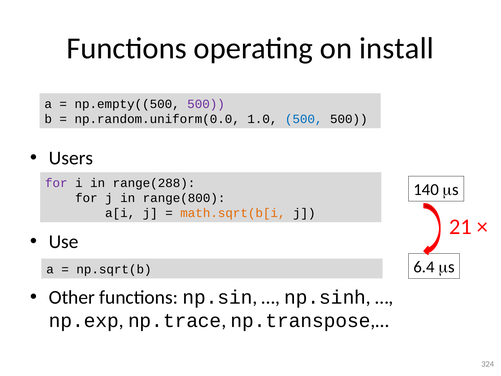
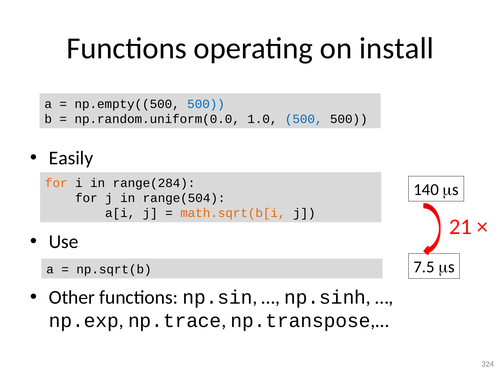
500 at (206, 104) colour: purple -> blue
Users: Users -> Easily
for at (56, 183) colour: purple -> orange
range(288: range(288 -> range(284
range(800: range(800 -> range(504
6.4: 6.4 -> 7.5
